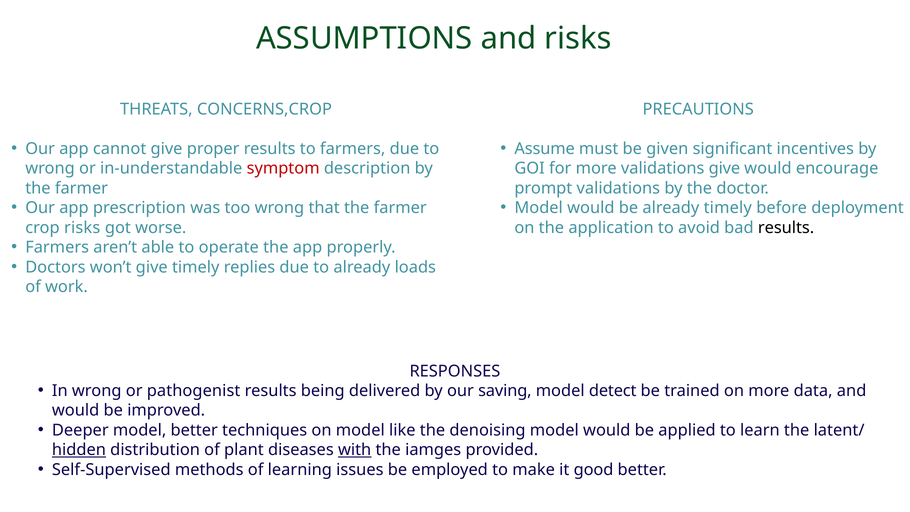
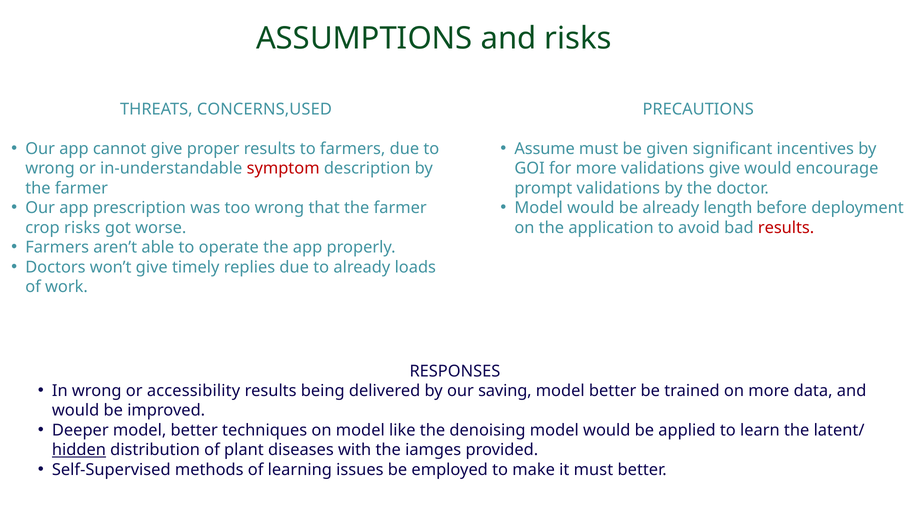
CONCERNS,CROP: CONCERNS,CROP -> CONCERNS,USED
already timely: timely -> length
results at (786, 228) colour: black -> red
pathogenist: pathogenist -> accessibility
detect at (613, 391): detect -> better
with underline: present -> none
it good: good -> must
